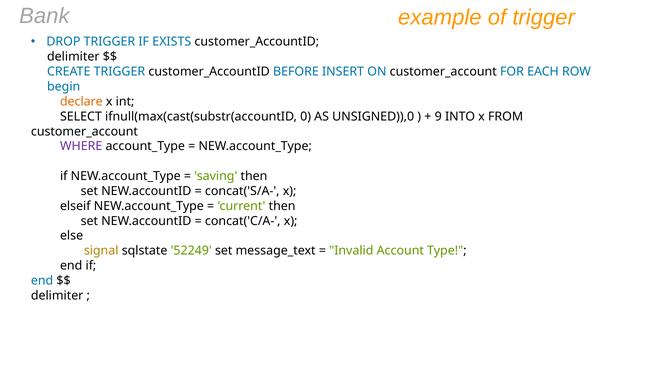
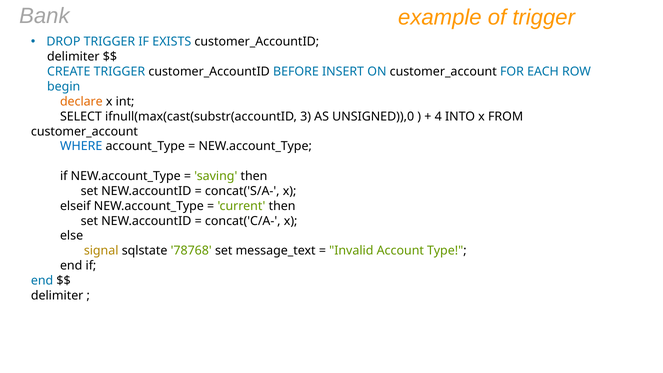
0: 0 -> 3
9: 9 -> 4
WHERE colour: purple -> blue
52249: 52249 -> 78768
